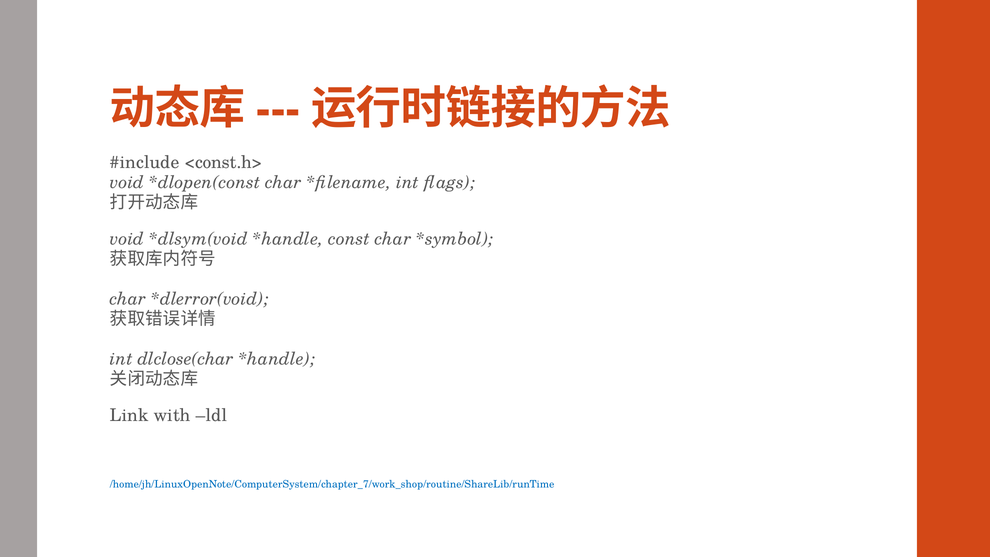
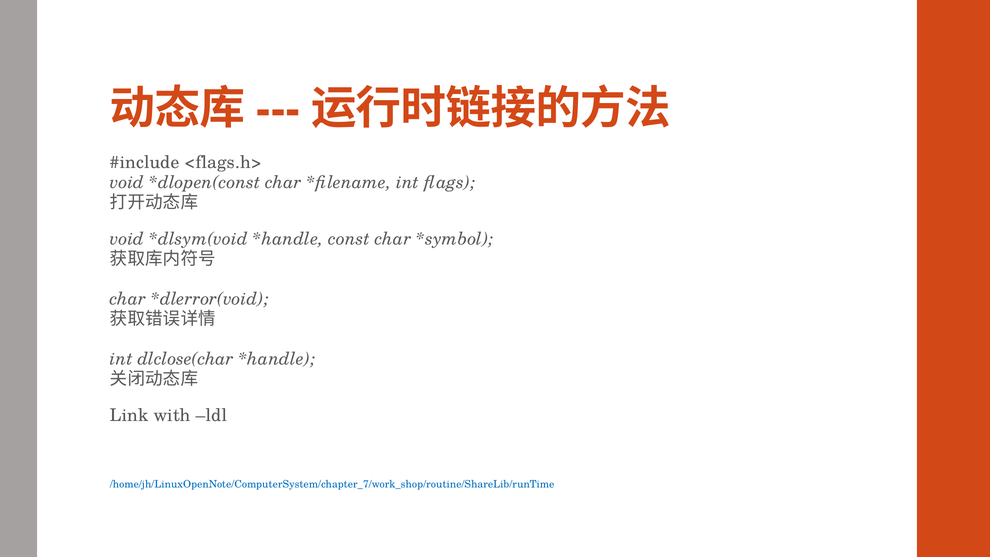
<const.h>: <const.h> -> <flags.h>
